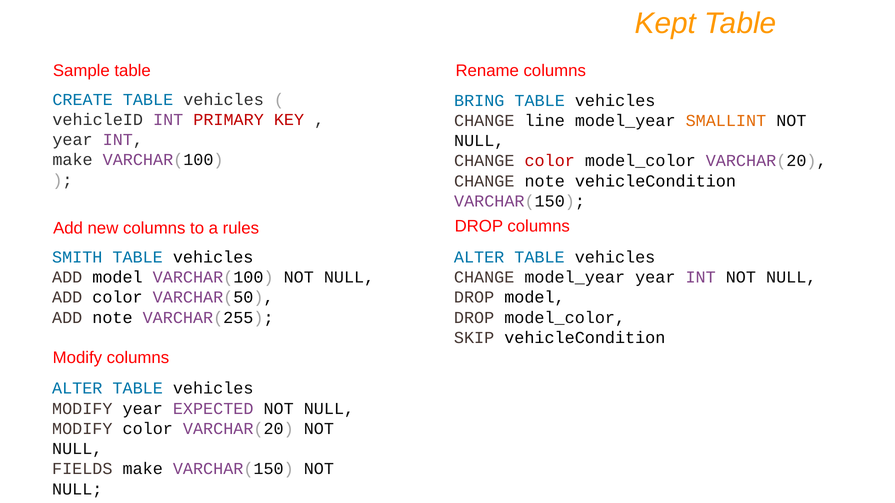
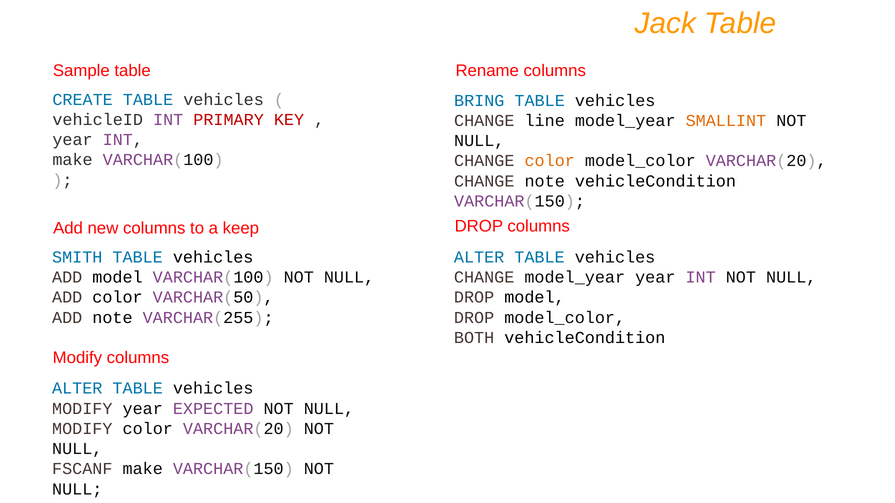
Kept: Kept -> Jack
color at (550, 161) colour: red -> orange
rules: rules -> keep
SKIP: SKIP -> BOTH
FIELDS: FIELDS -> FSCANF
